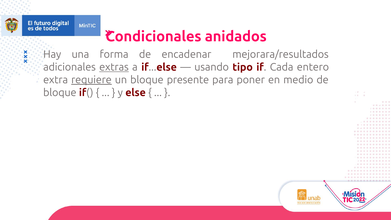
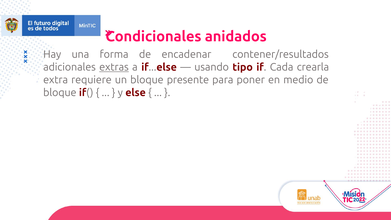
mejorara/resultados: mejorara/resultados -> contener/resultados
entero: entero -> crearla
requiere underline: present -> none
